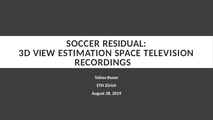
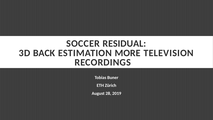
VIEW: VIEW -> BACK
SPACE: SPACE -> MORE
